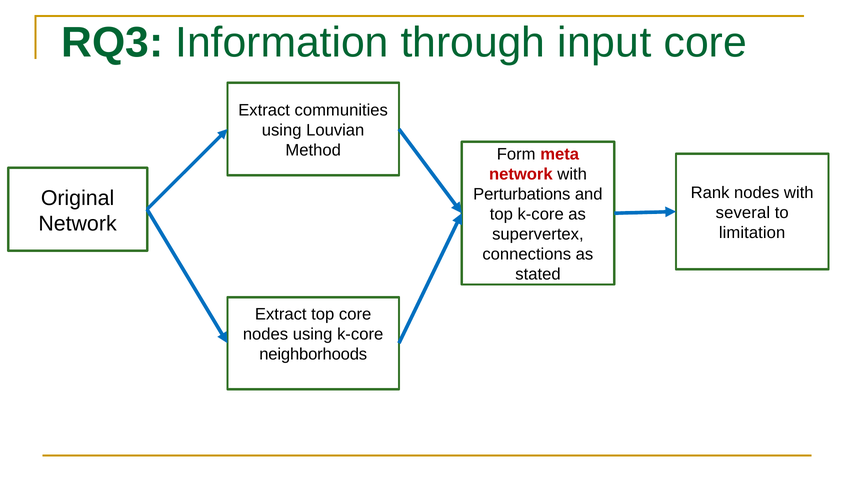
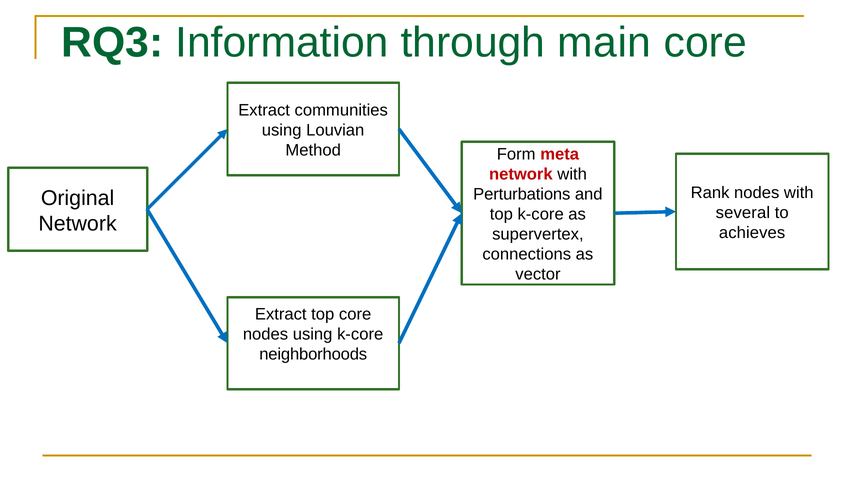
input: input -> main
limitation: limitation -> achieves
stated: stated -> vector
